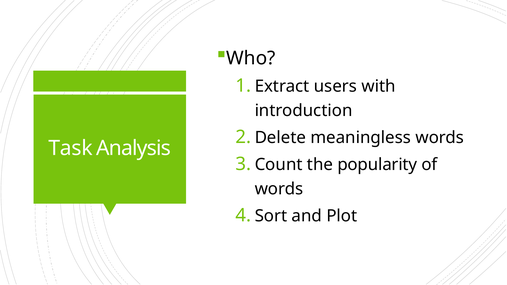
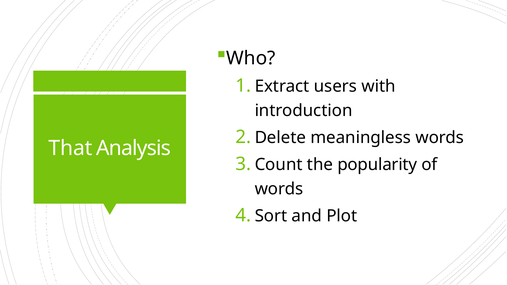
Task: Task -> That
